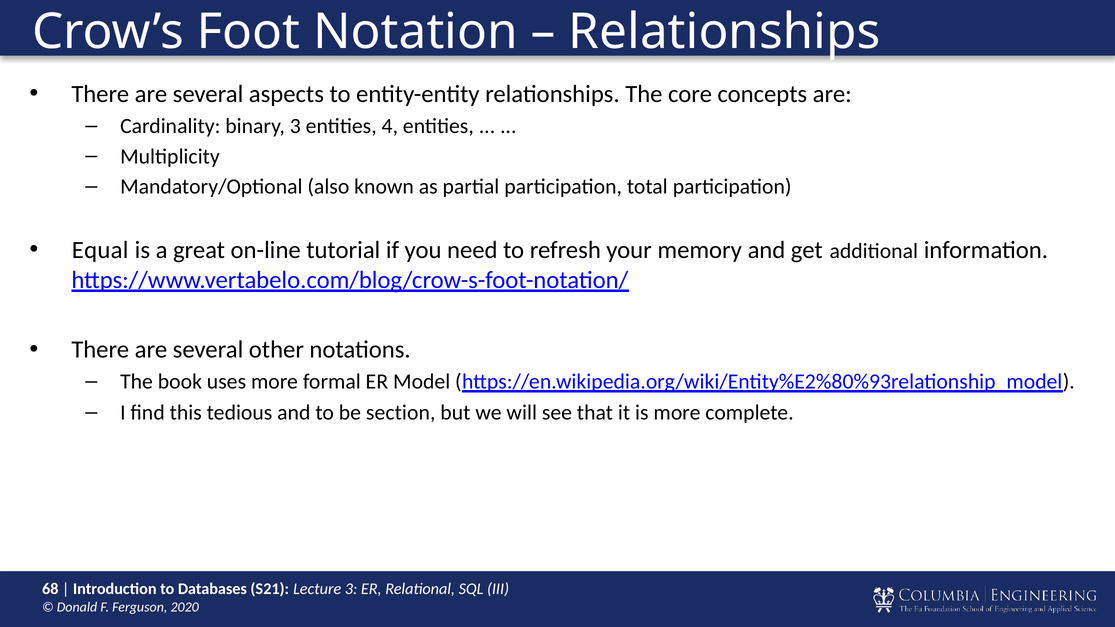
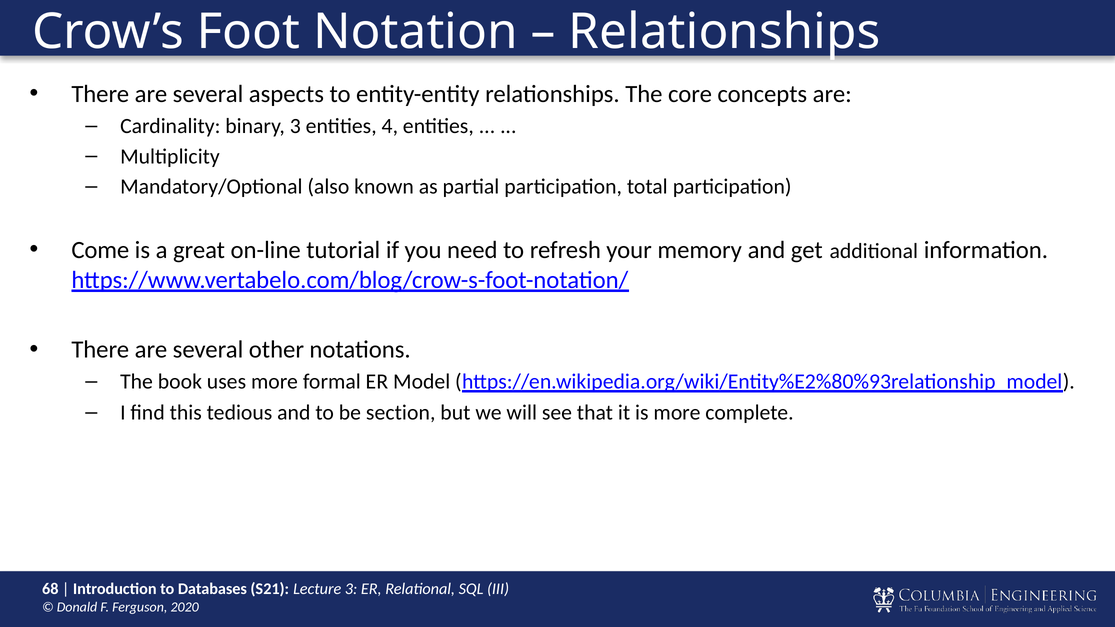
Equal: Equal -> Come
